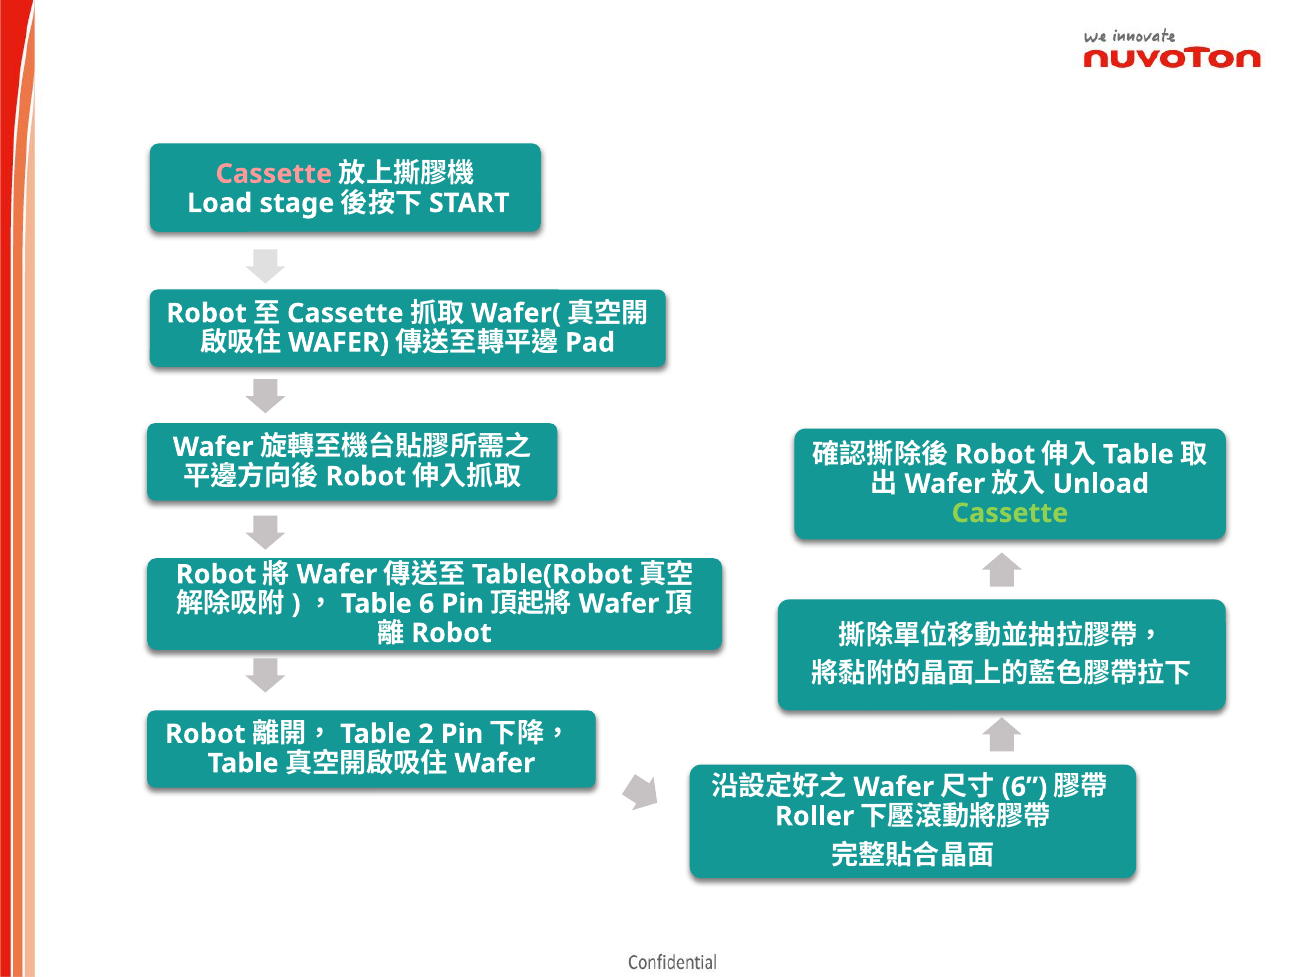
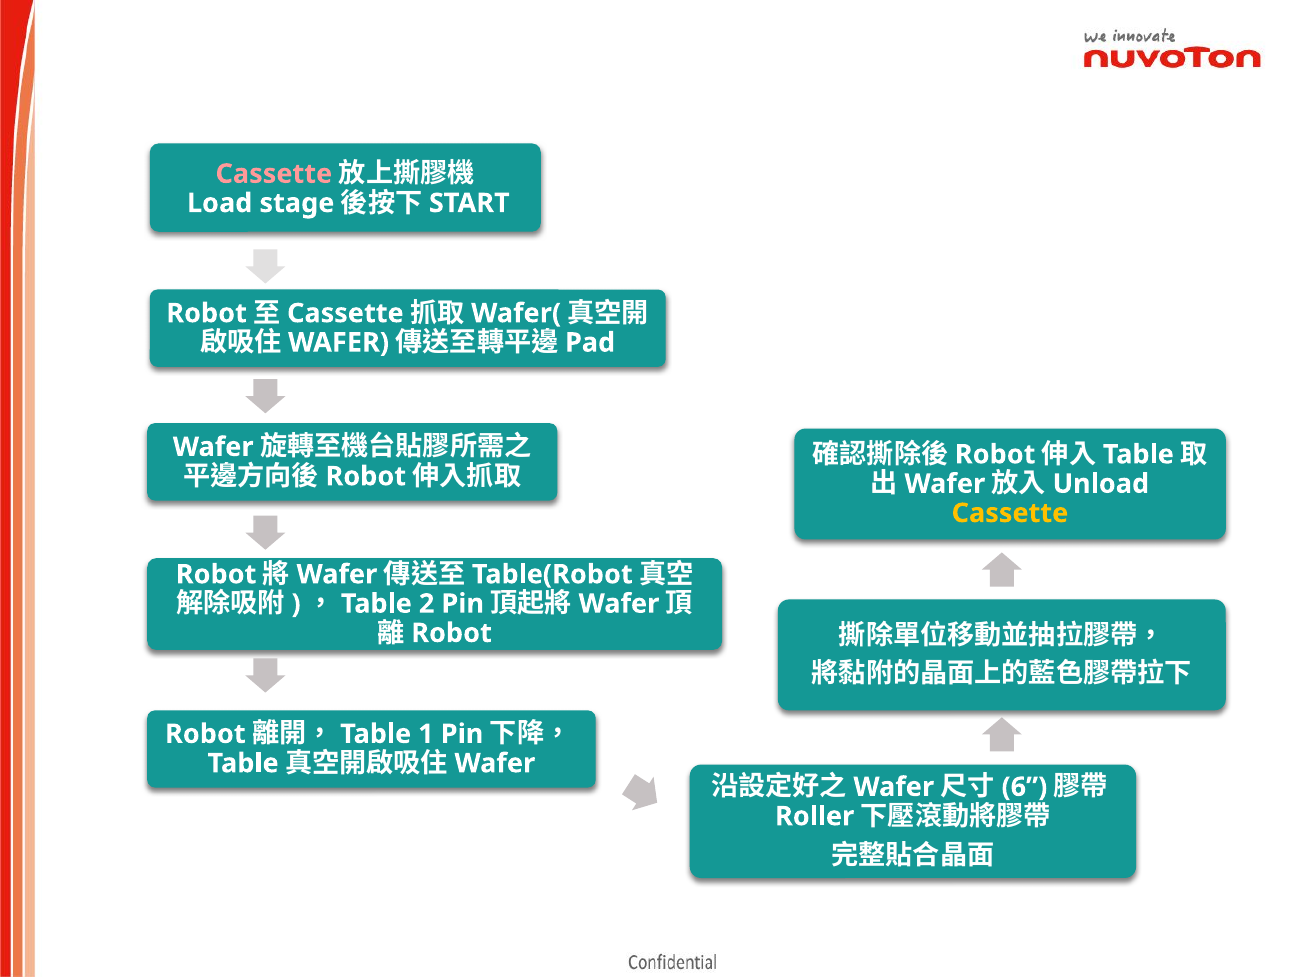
Cassette at (1010, 513) colour: light green -> yellow
6 at (427, 604): 6 -> 2
2: 2 -> 1
